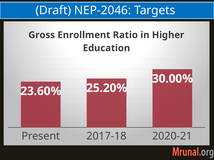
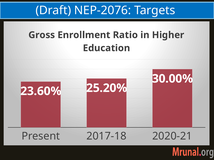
NEP-2046: NEP-2046 -> NEP-2076
